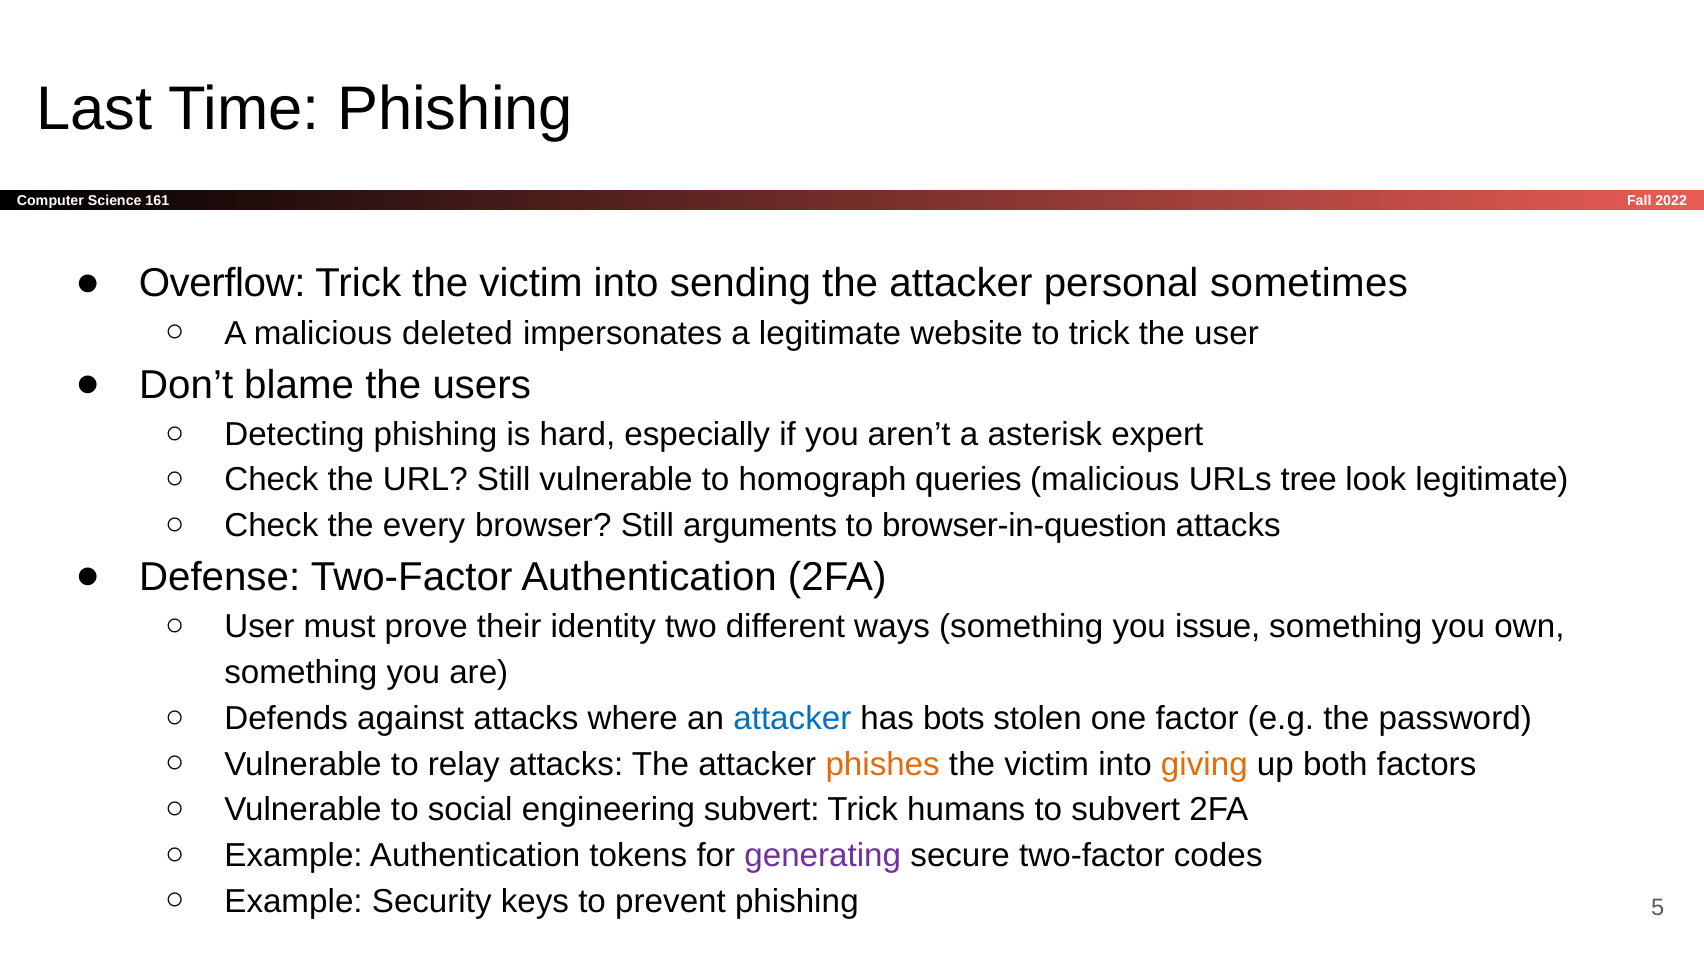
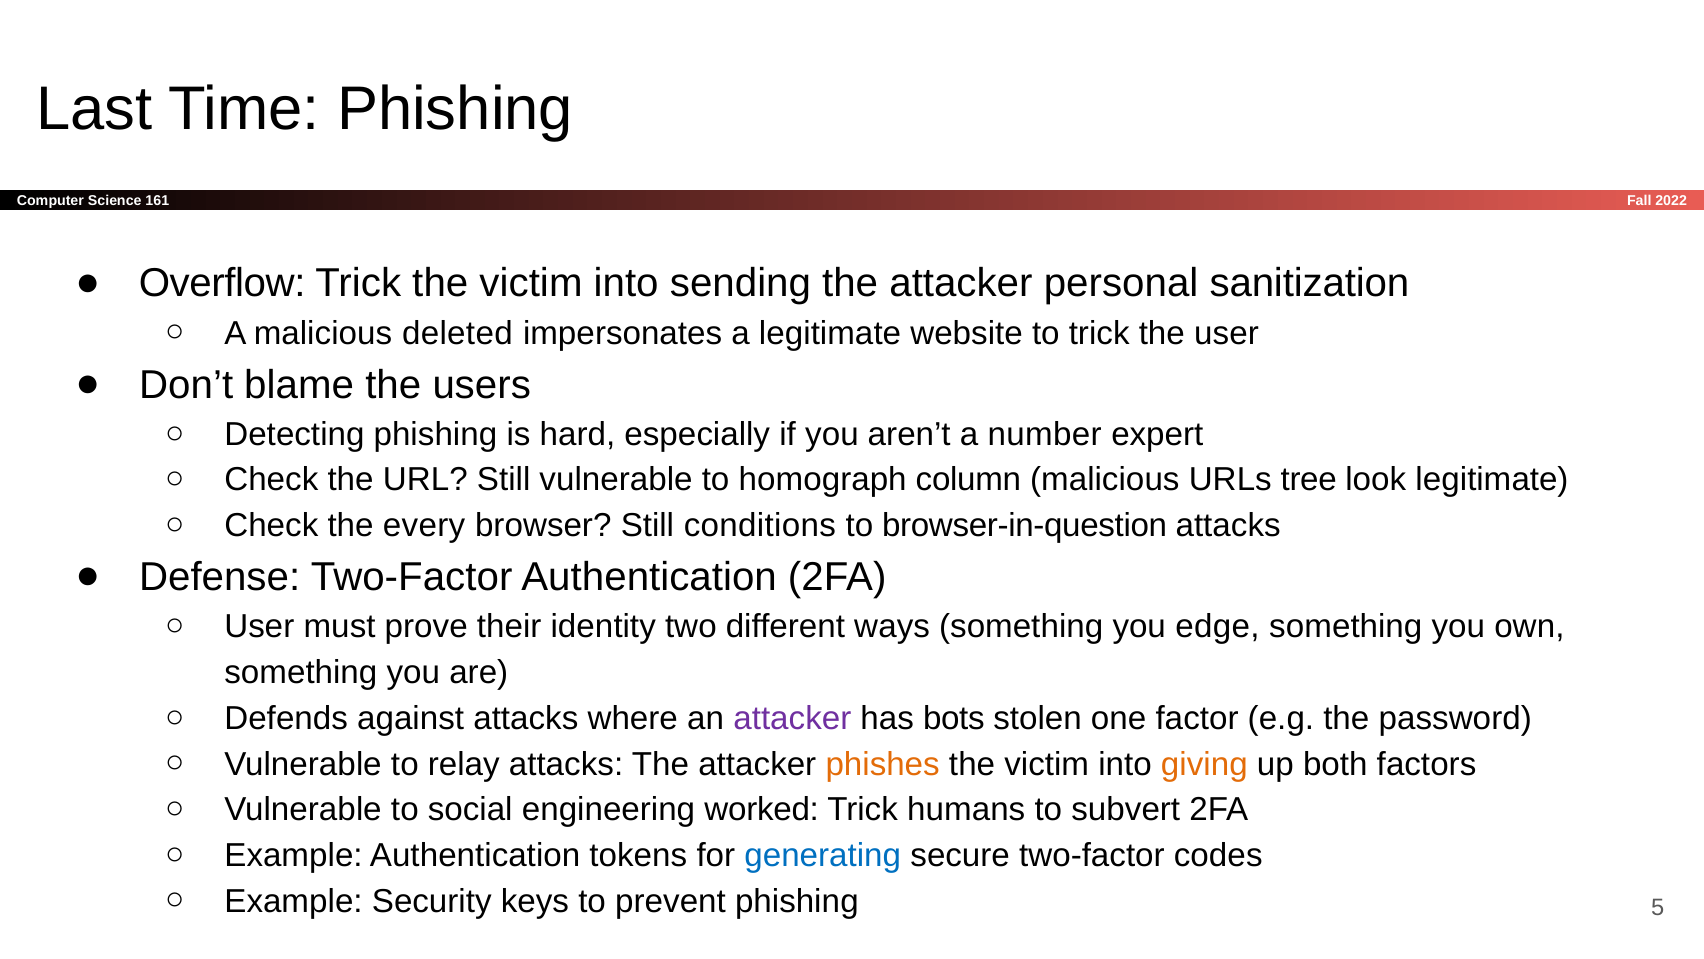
sometimes: sometimes -> sanitization
asterisk: asterisk -> number
queries: queries -> column
arguments: arguments -> conditions
issue: issue -> edge
attacker at (792, 718) colour: blue -> purple
engineering subvert: subvert -> worked
generating colour: purple -> blue
